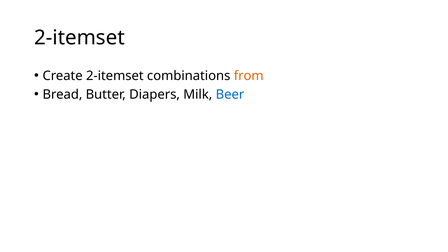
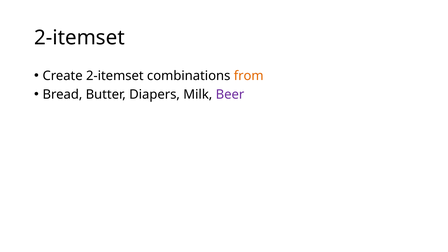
Beer colour: blue -> purple
